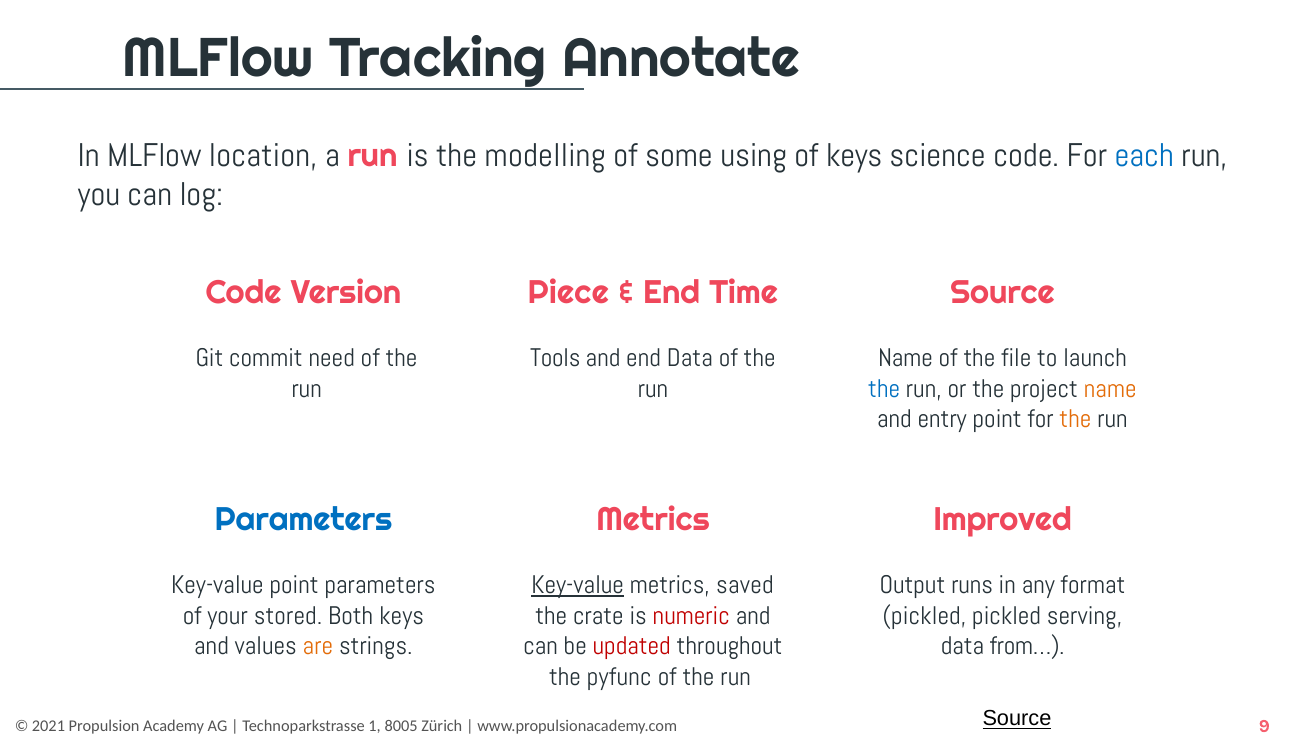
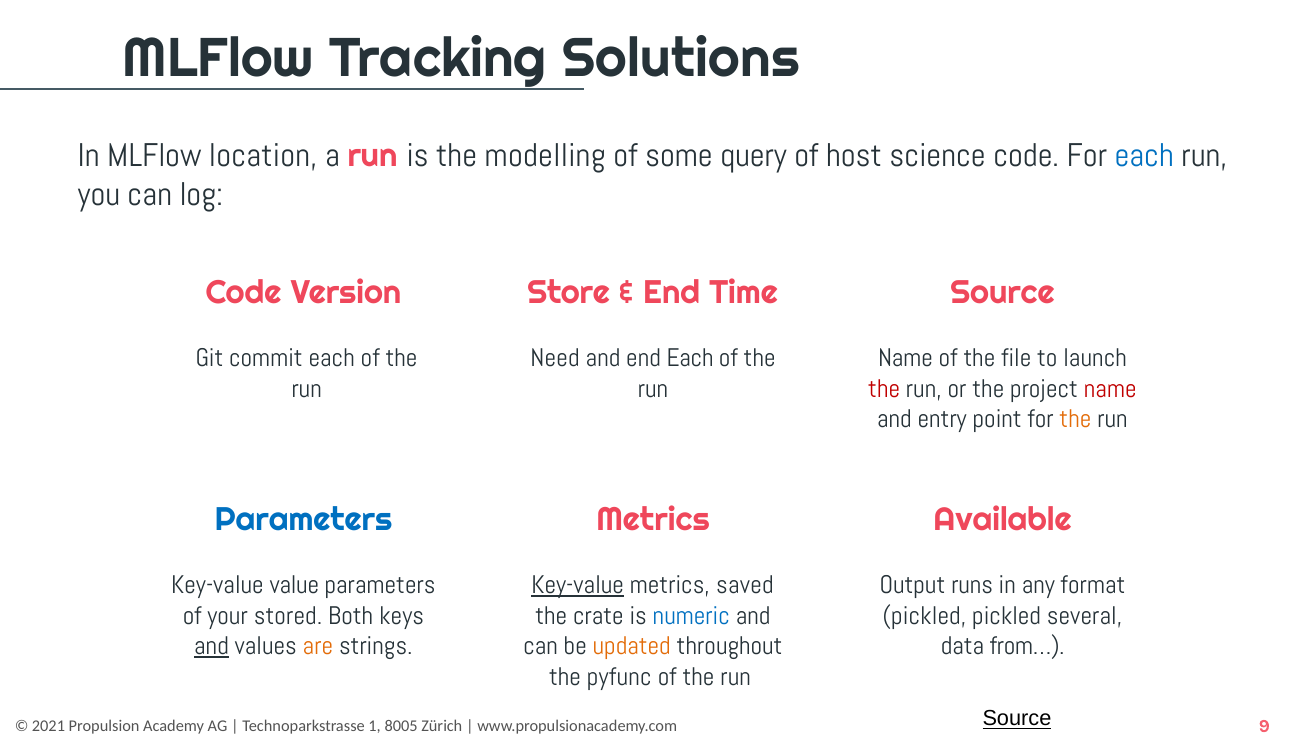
Annotate: Annotate -> Solutions
using: using -> query
of keys: keys -> host
Piece: Piece -> Store
commit need: need -> each
Tools: Tools -> Need
end Data: Data -> Each
the at (884, 389) colour: blue -> red
name at (1110, 389) colour: orange -> red
Improved: Improved -> Available
Key-value point: point -> value
numeric colour: red -> blue
serving: serving -> several
and at (212, 646) underline: none -> present
updated colour: red -> orange
